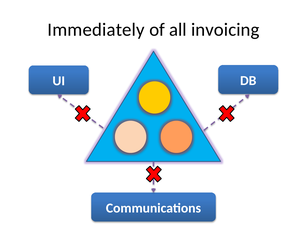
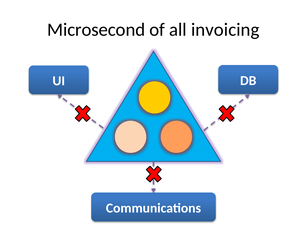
Immediately: Immediately -> Microsecond
